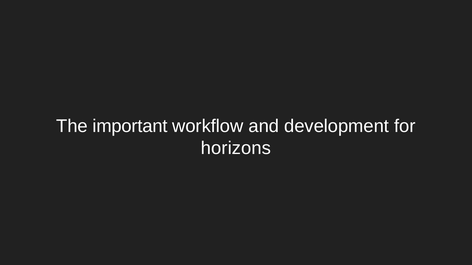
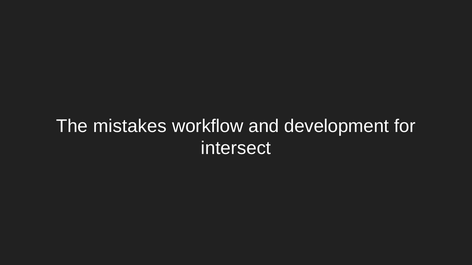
important: important -> mistakes
horizons: horizons -> intersect
